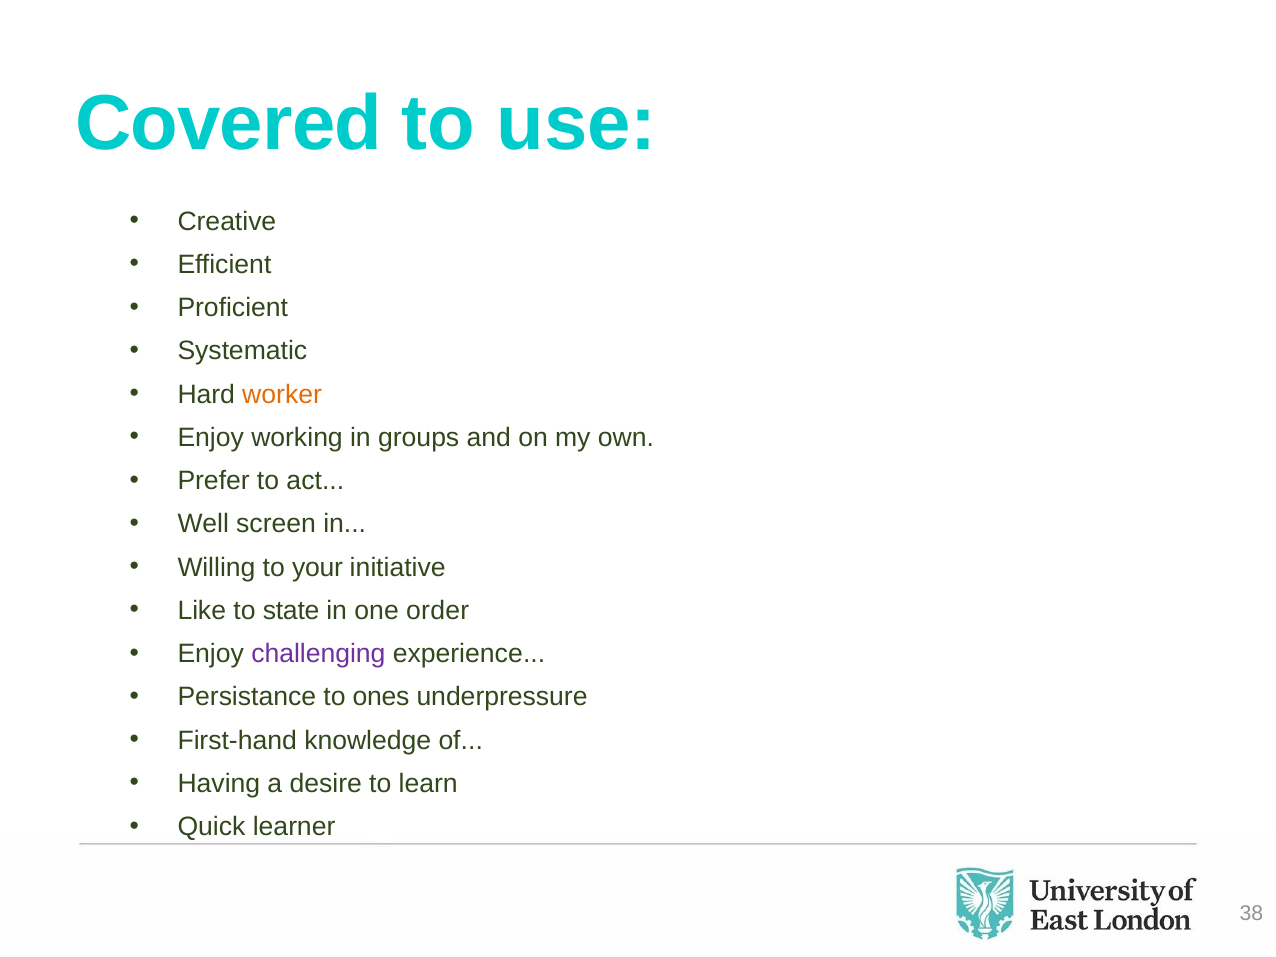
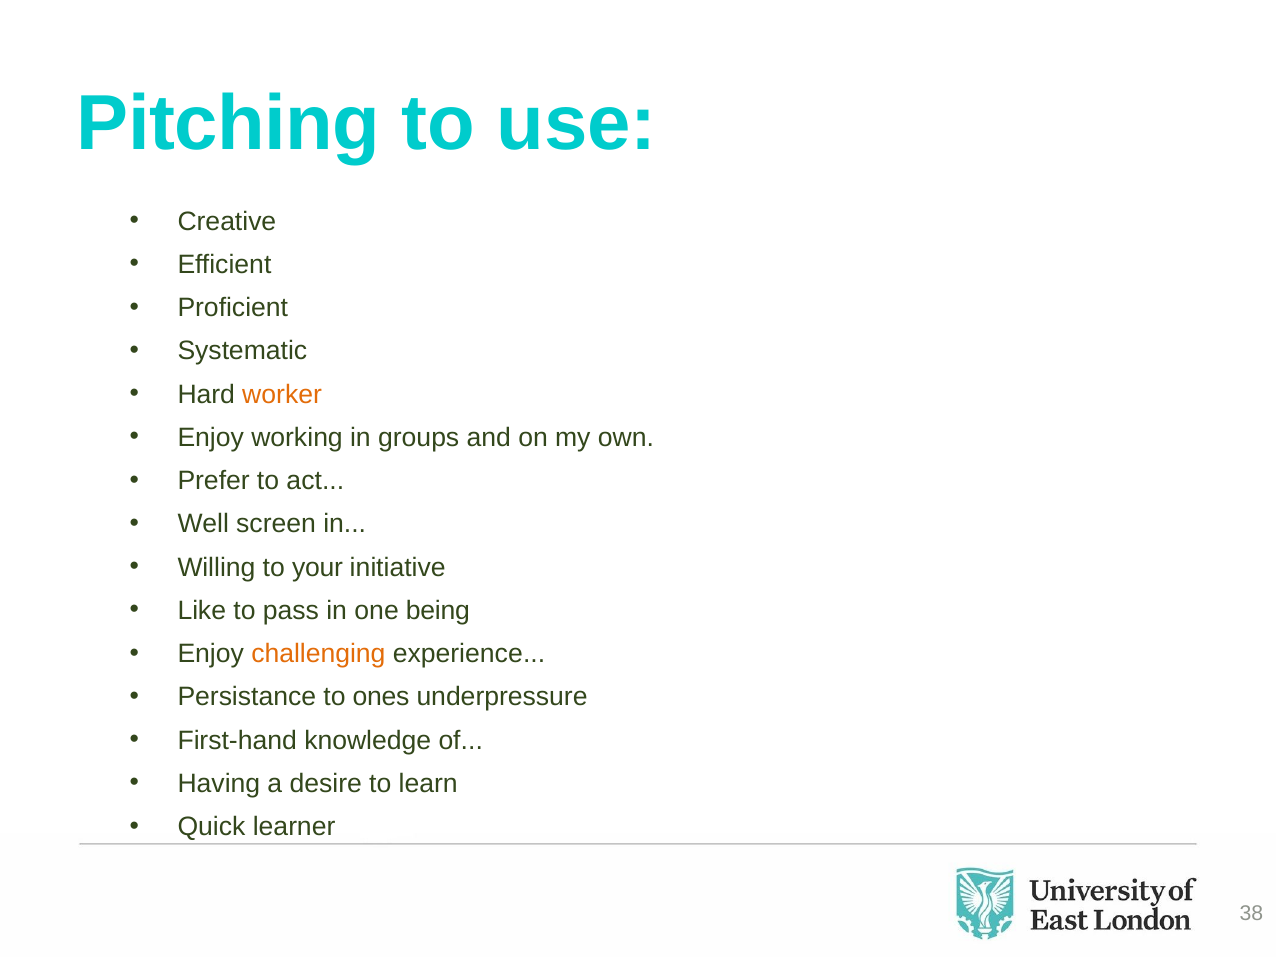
Covered: Covered -> Pitching
state: state -> pass
order: order -> being
challenging colour: purple -> orange
